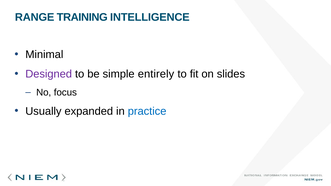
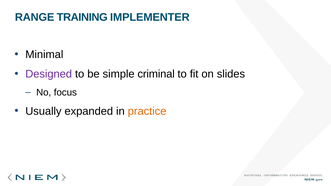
INTELLIGENCE: INTELLIGENCE -> IMPLEMENTER
entirely: entirely -> criminal
practice colour: blue -> orange
